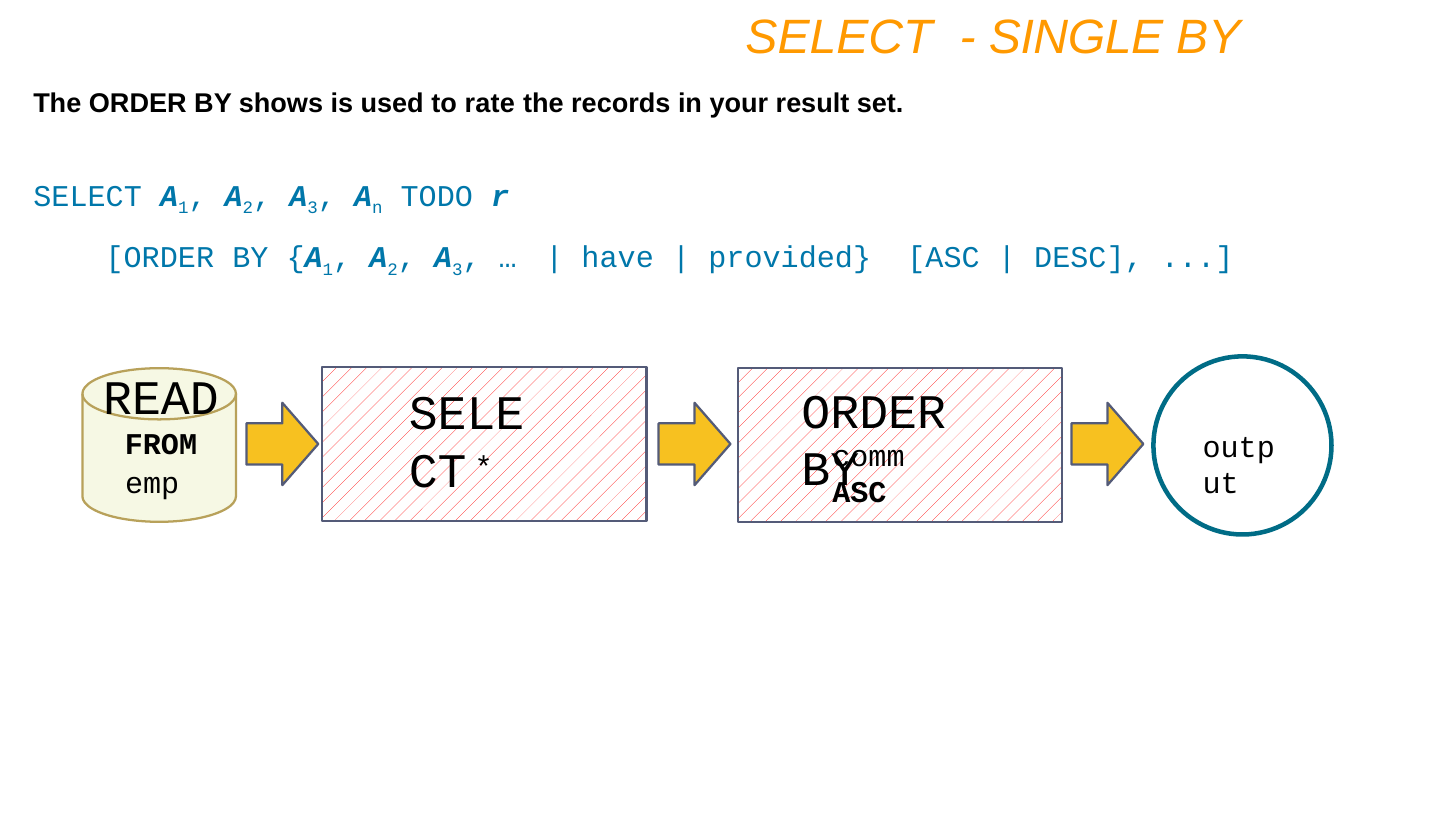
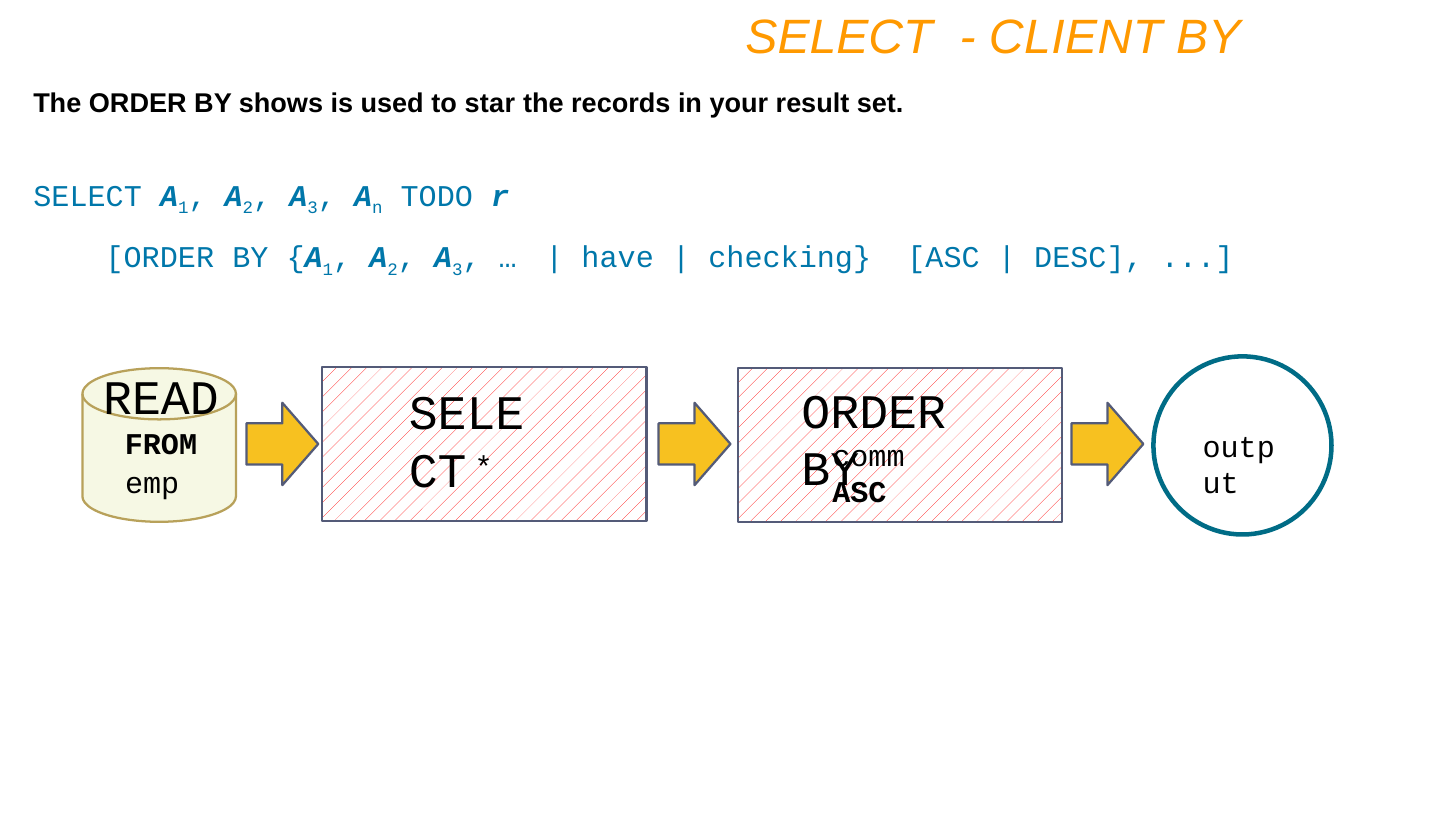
SINGLE: SINGLE -> CLIENT
rate: rate -> star
provided: provided -> checking
